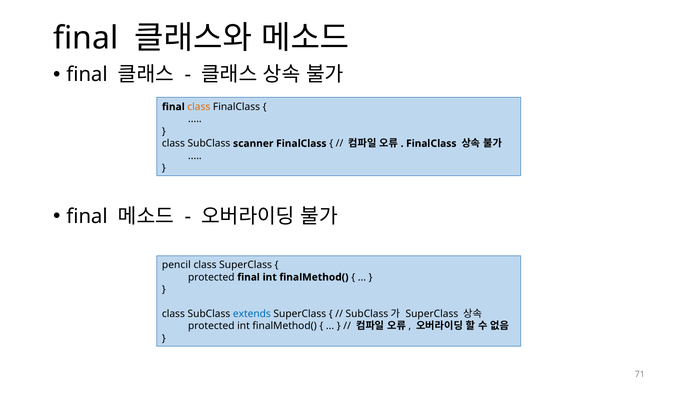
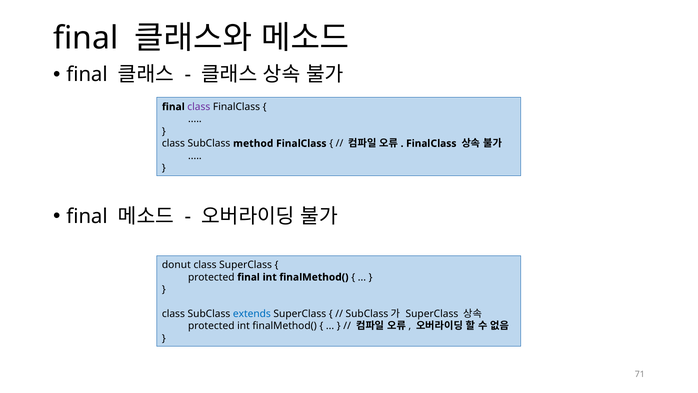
class at (199, 107) colour: orange -> purple
scanner: scanner -> method
pencil: pencil -> donut
